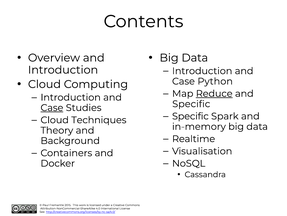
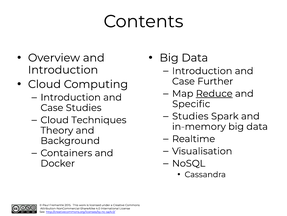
Python: Python -> Further
Case at (52, 107) underline: present -> none
Specific at (190, 116): Specific -> Studies
